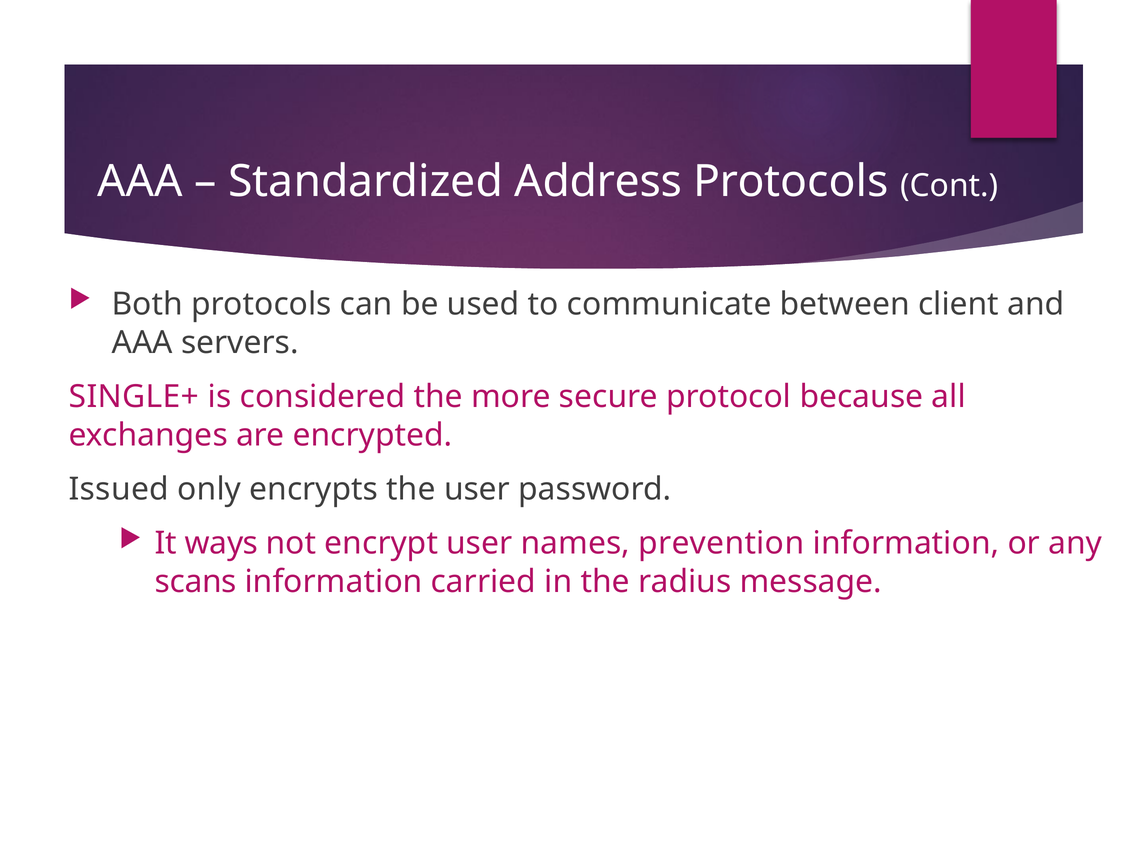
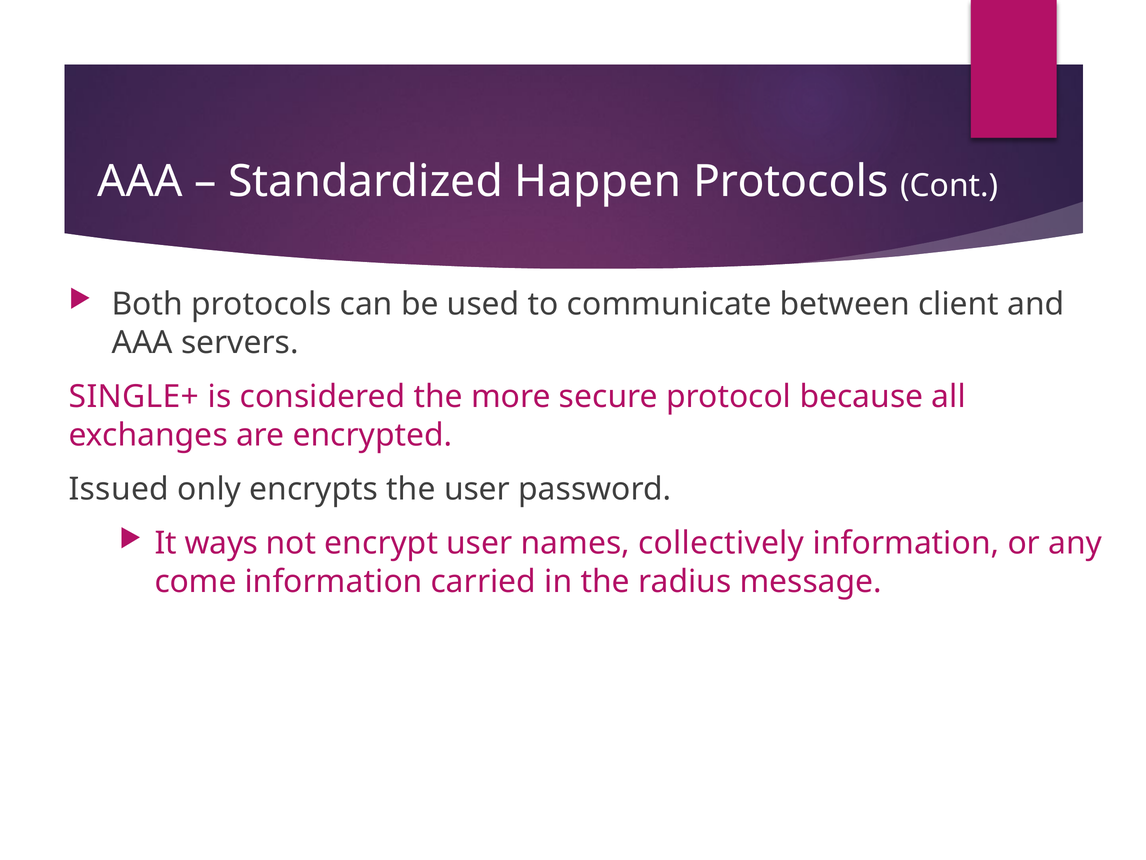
Address: Address -> Happen
prevention: prevention -> collectively
scans: scans -> come
